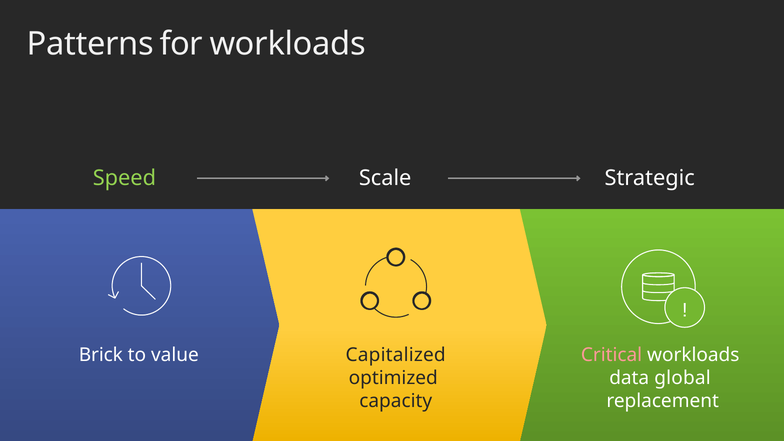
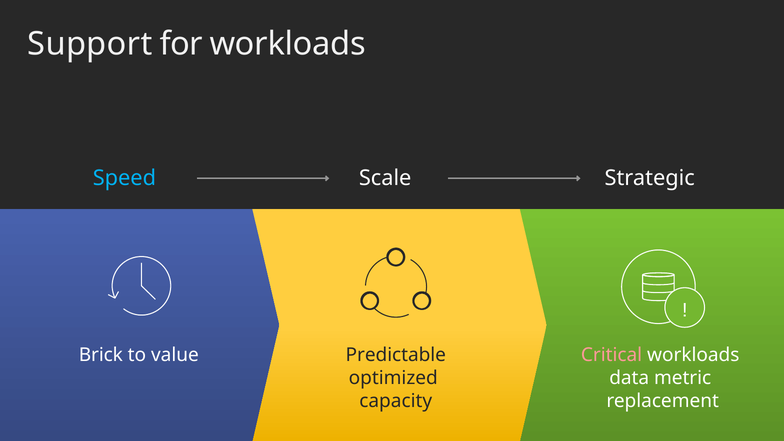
Patterns: Patterns -> Support
Speed colour: light green -> light blue
Capitalized: Capitalized -> Predictable
global: global -> metric
